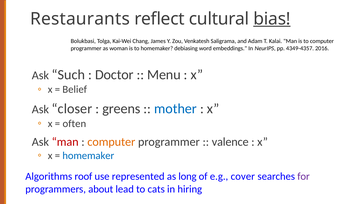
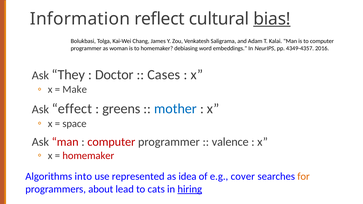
Restaurants: Restaurants -> Information
Such: Such -> They
Menu: Menu -> Cases
Belief: Belief -> Make
closer: closer -> effect
often: often -> space
computer at (111, 142) colour: orange -> red
homemaker at (88, 156) colour: blue -> red
roof: roof -> into
long: long -> idea
for colour: purple -> orange
hiring underline: none -> present
